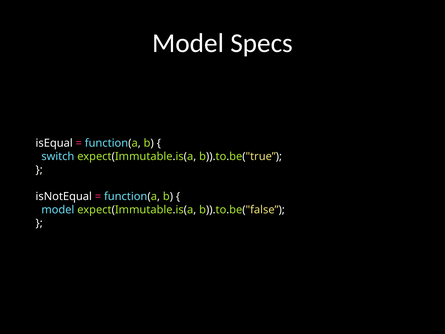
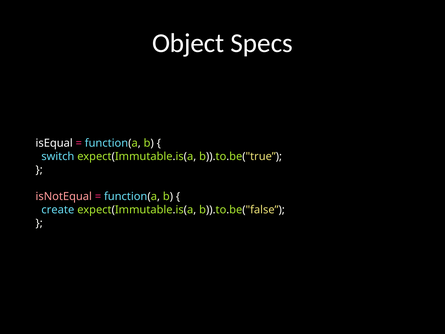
Model at (188, 43): Model -> Object
isNotEqual colour: white -> pink
model at (58, 210): model -> create
